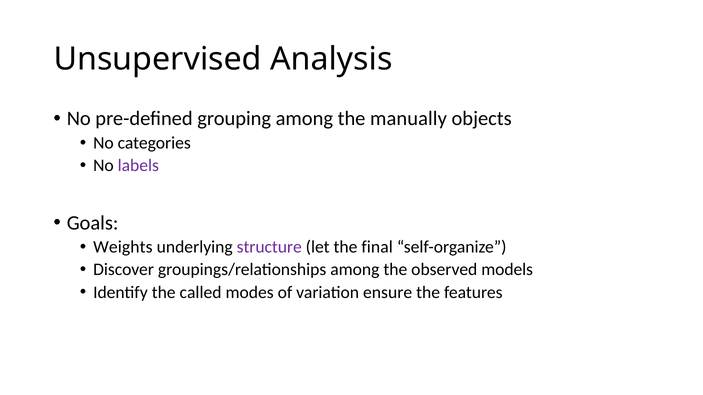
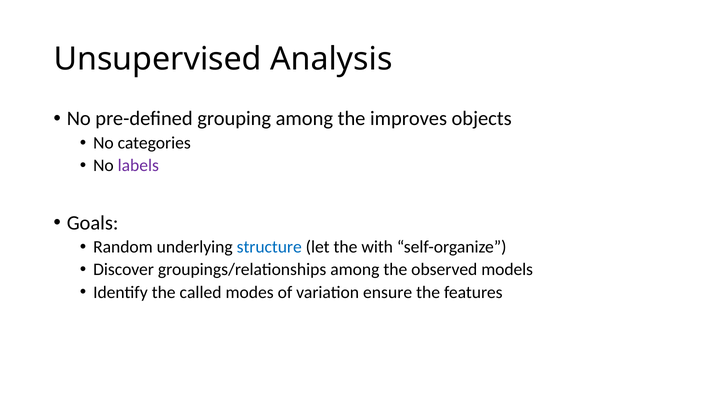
manually: manually -> improves
Weights: Weights -> Random
structure colour: purple -> blue
final: final -> with
